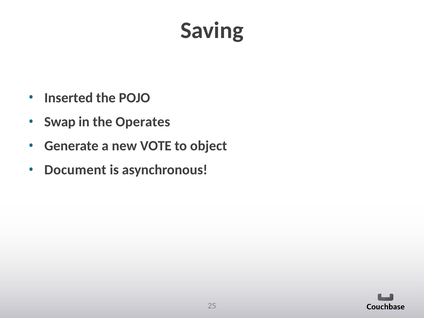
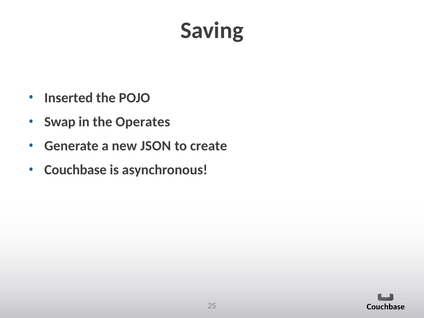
VOTE: VOTE -> JSON
object: object -> create
Document: Document -> Couchbase
